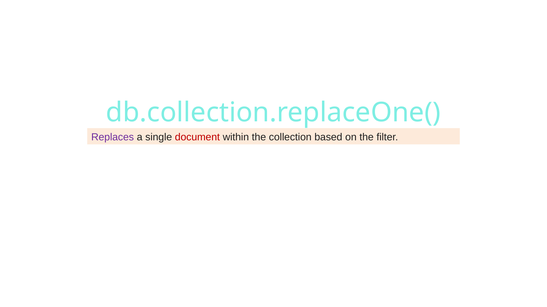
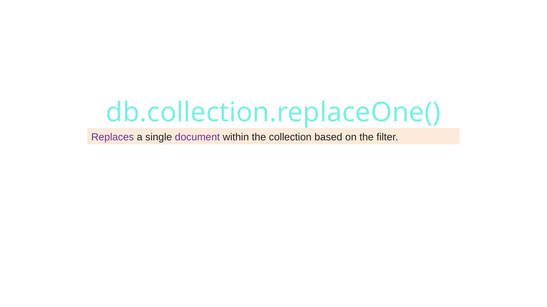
document colour: red -> purple
